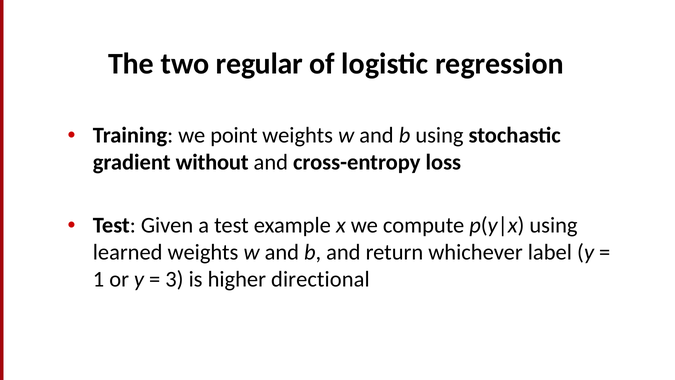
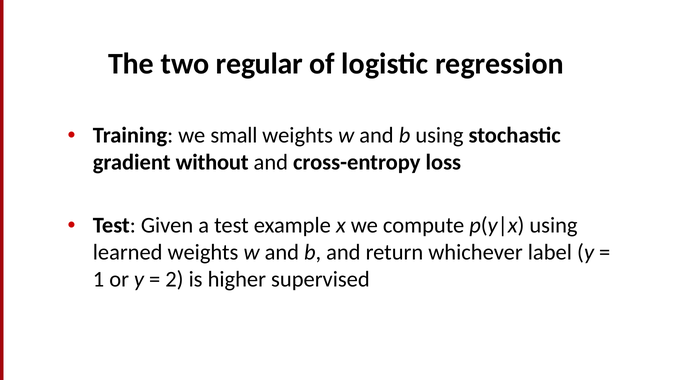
point: point -> small
3: 3 -> 2
directional: directional -> supervised
